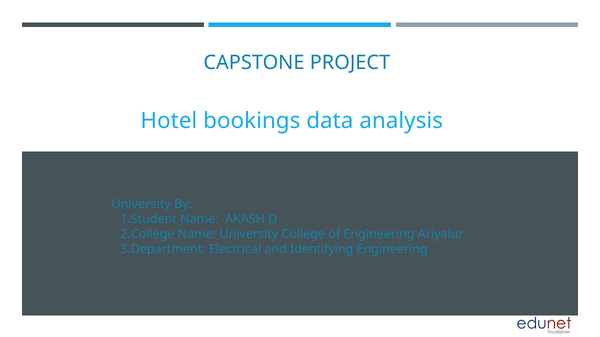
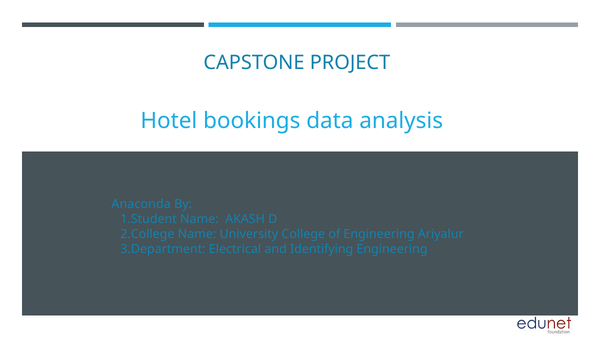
University at (141, 205): University -> Anaconda
